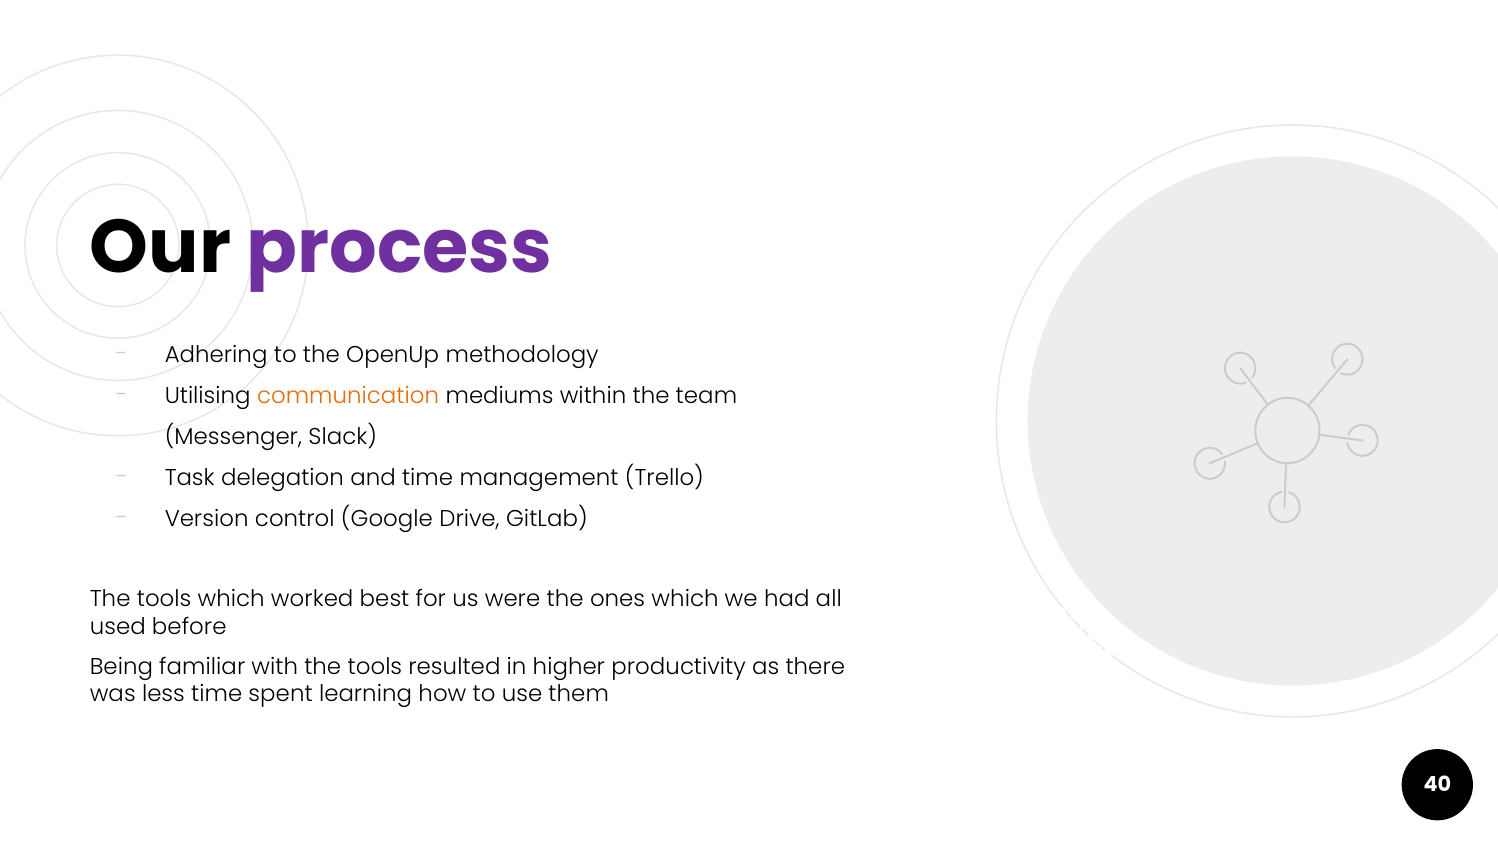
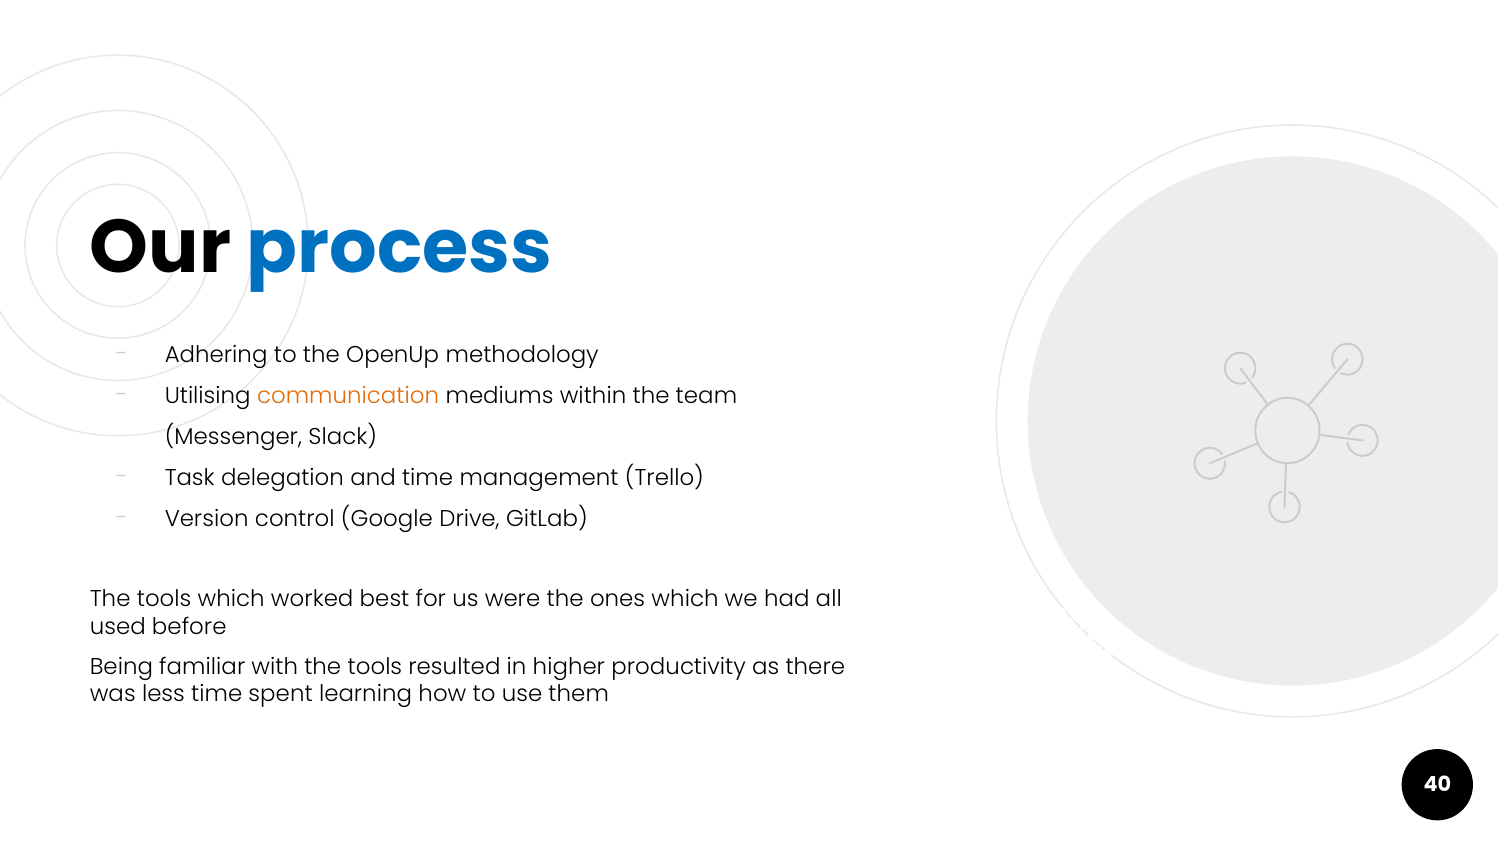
process colour: purple -> blue
